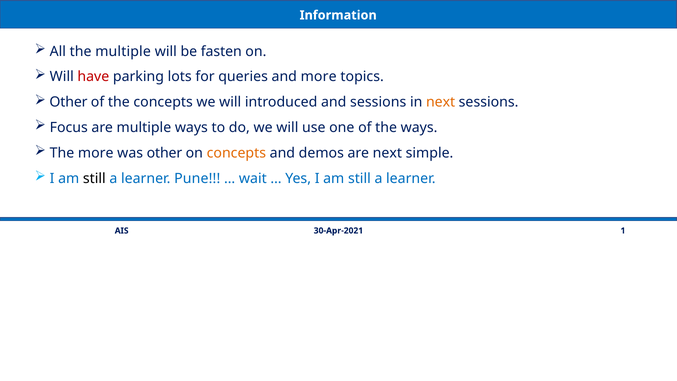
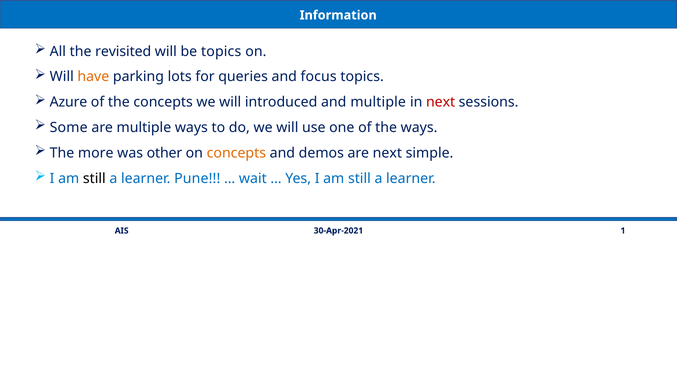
the multiple: multiple -> revisited
be fasten: fasten -> topics
have colour: red -> orange
and more: more -> focus
Other at (69, 102): Other -> Azure
and sessions: sessions -> multiple
next at (441, 102) colour: orange -> red
Focus: Focus -> Some
